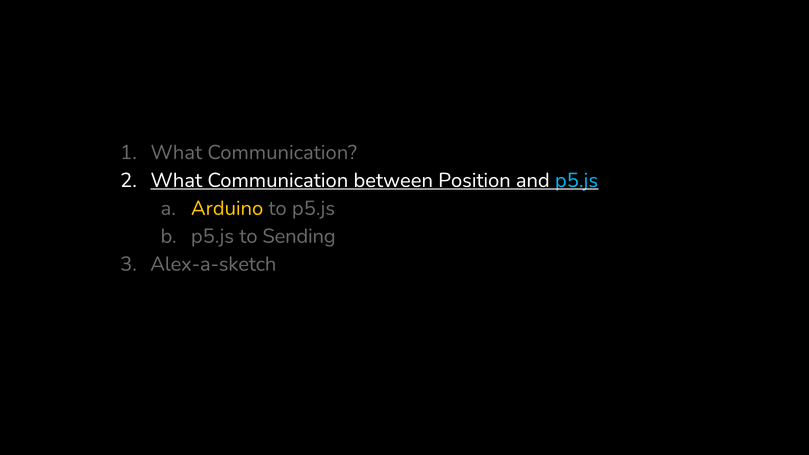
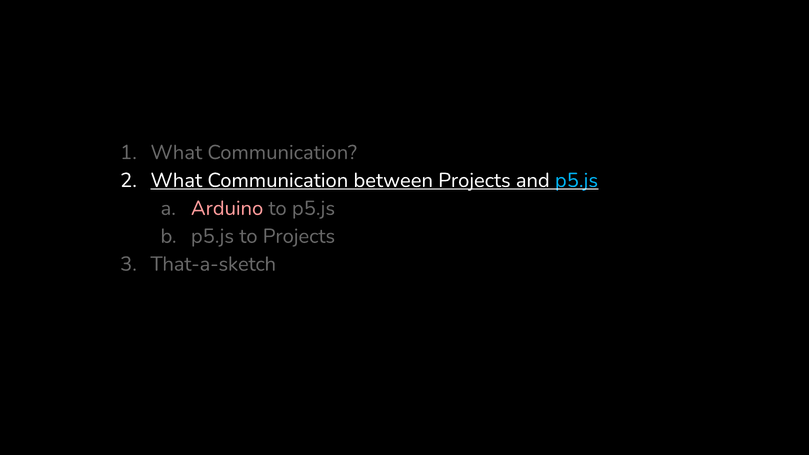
between Position: Position -> Projects
Arduino colour: yellow -> pink
to Sending: Sending -> Projects
Alex-a-sketch: Alex-a-sketch -> That-a-sketch
